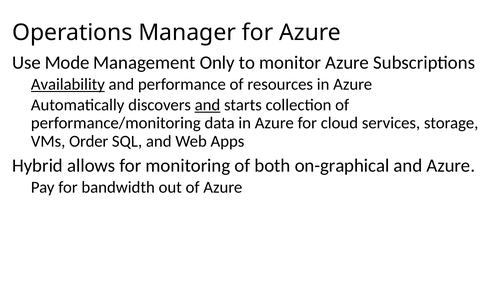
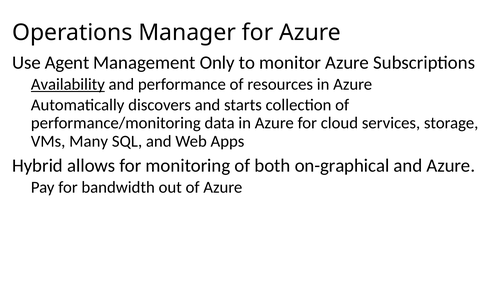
Mode: Mode -> Agent
and at (207, 105) underline: present -> none
Order: Order -> Many
